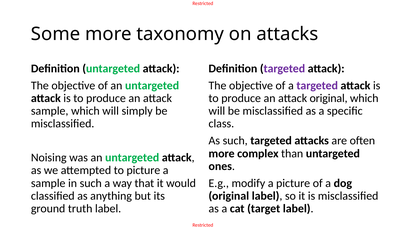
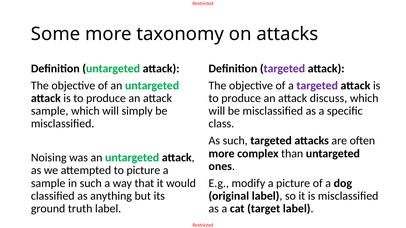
attack original: original -> discuss
